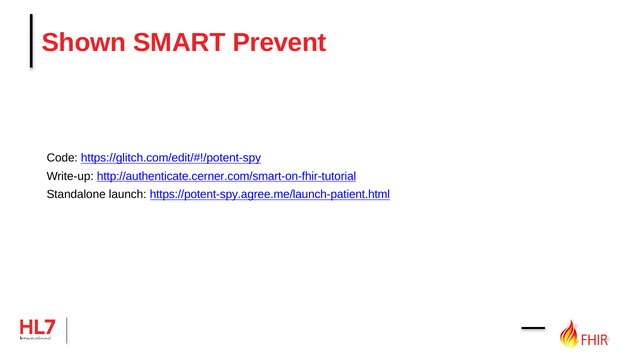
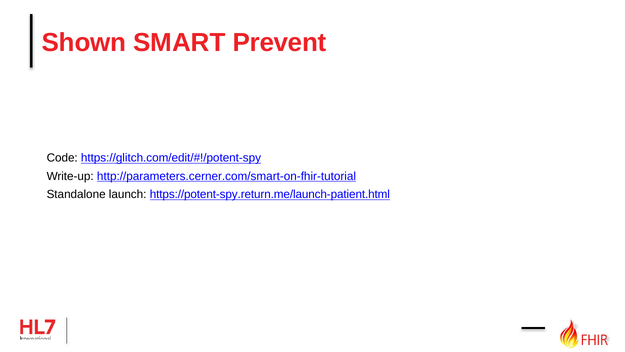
http://authenticate.cerner.com/smart-on-fhir-tutorial: http://authenticate.cerner.com/smart-on-fhir-tutorial -> http://parameters.cerner.com/smart-on-fhir-tutorial
https://potent-spy.agree.me/launch-patient.html: https://potent-spy.agree.me/launch-patient.html -> https://potent-spy.return.me/launch-patient.html
